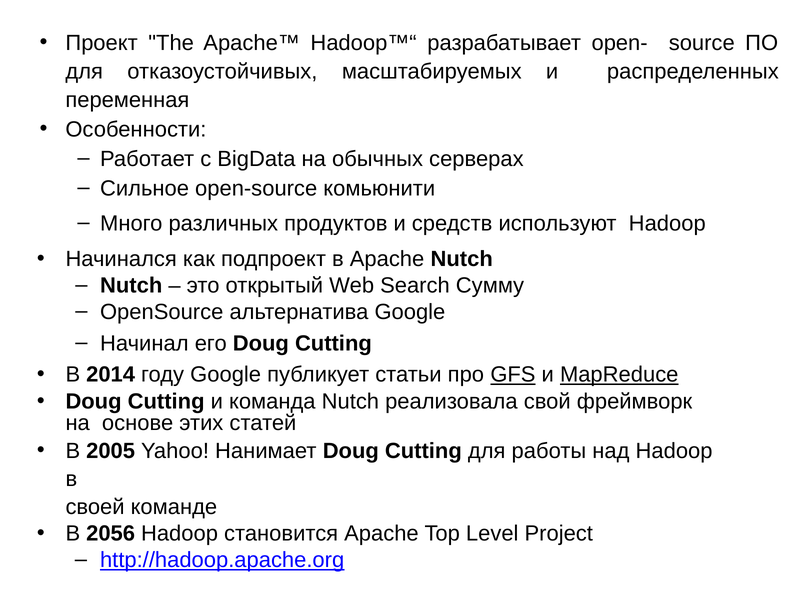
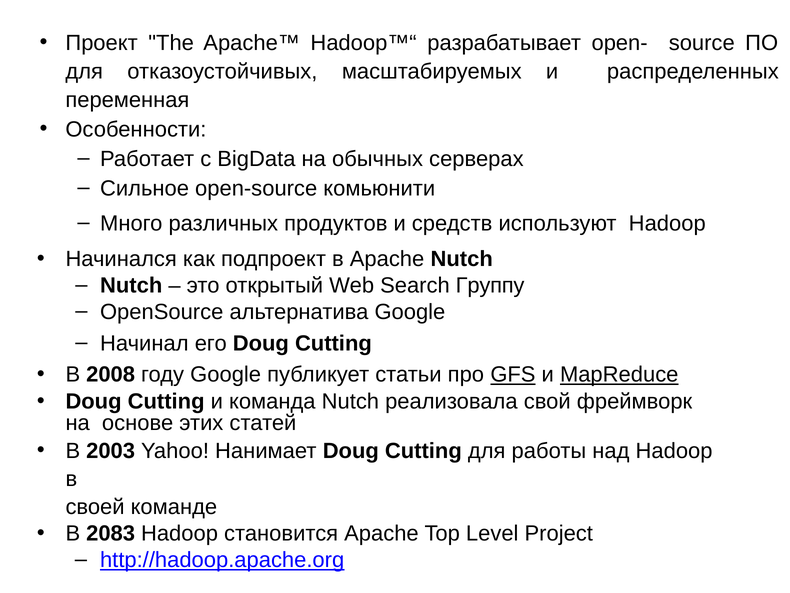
Сумму: Сумму -> Группу
2014: 2014 -> 2008
2005: 2005 -> 2003
2056: 2056 -> 2083
